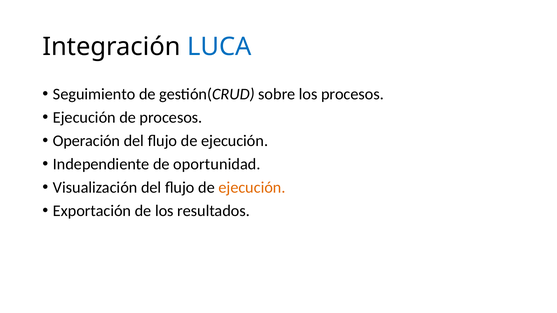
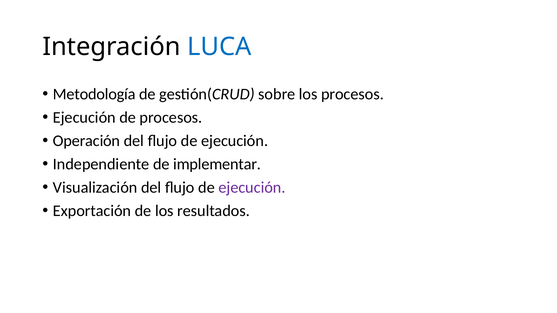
Seguimiento: Seguimiento -> Metodología
oportunidad: oportunidad -> implementar
ejecución at (252, 188) colour: orange -> purple
